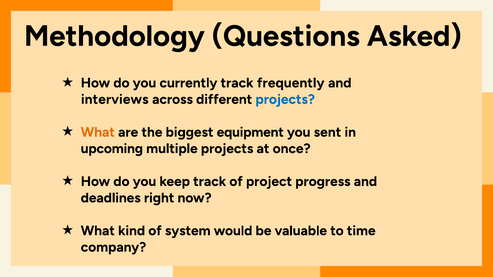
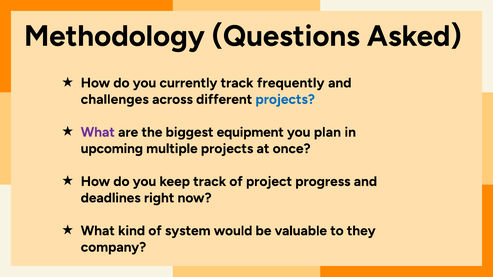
interviews: interviews -> challenges
What at (98, 132) colour: orange -> purple
sent: sent -> plan
time: time -> they
